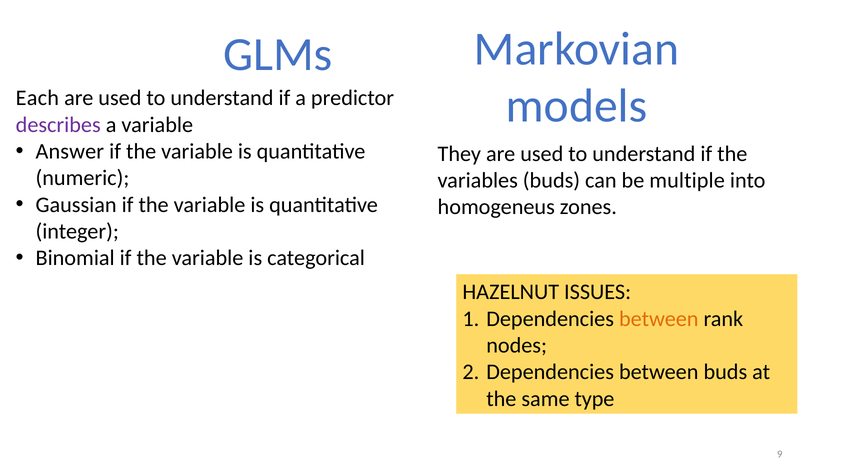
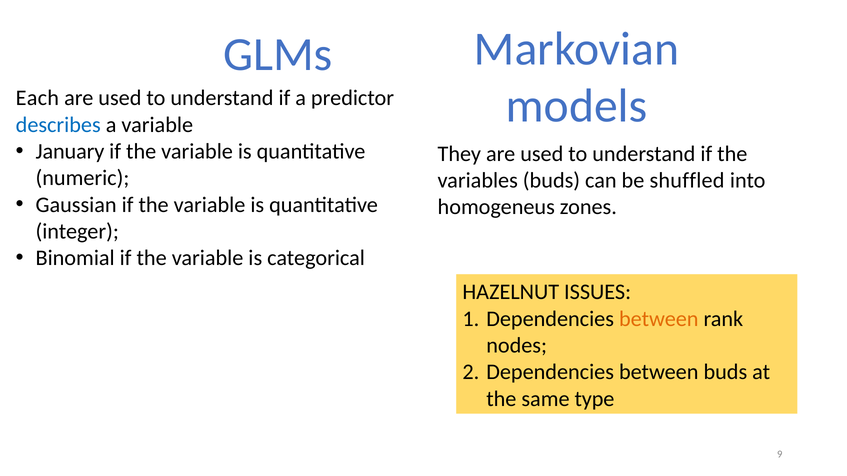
describes colour: purple -> blue
Answer: Answer -> January
multiple: multiple -> shuffled
